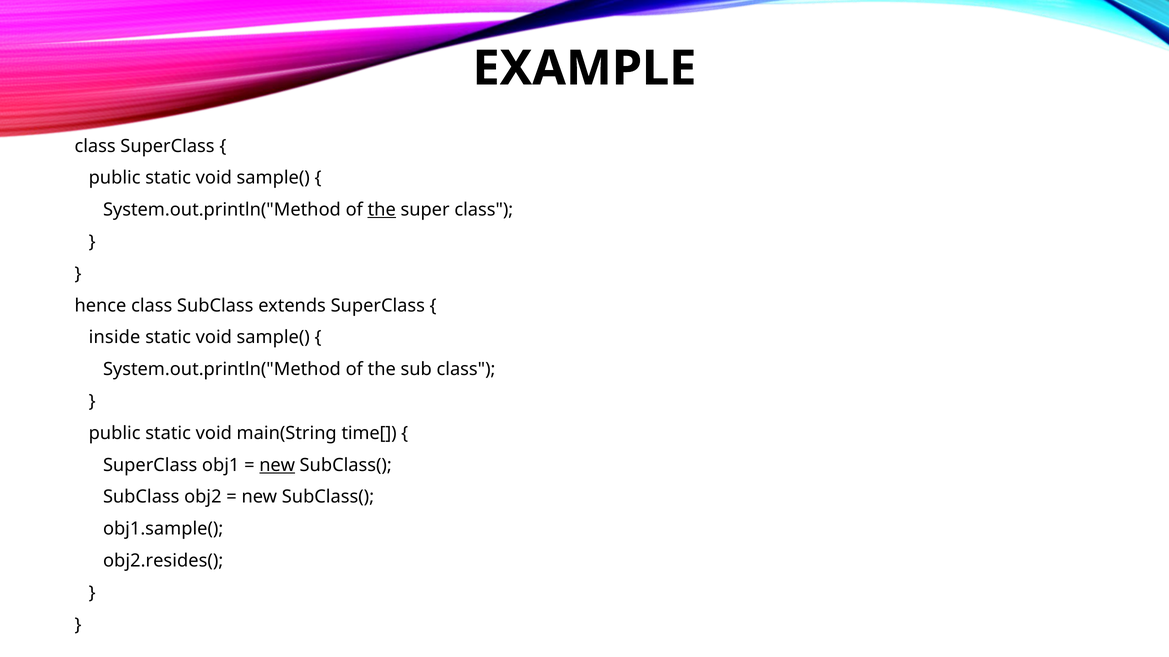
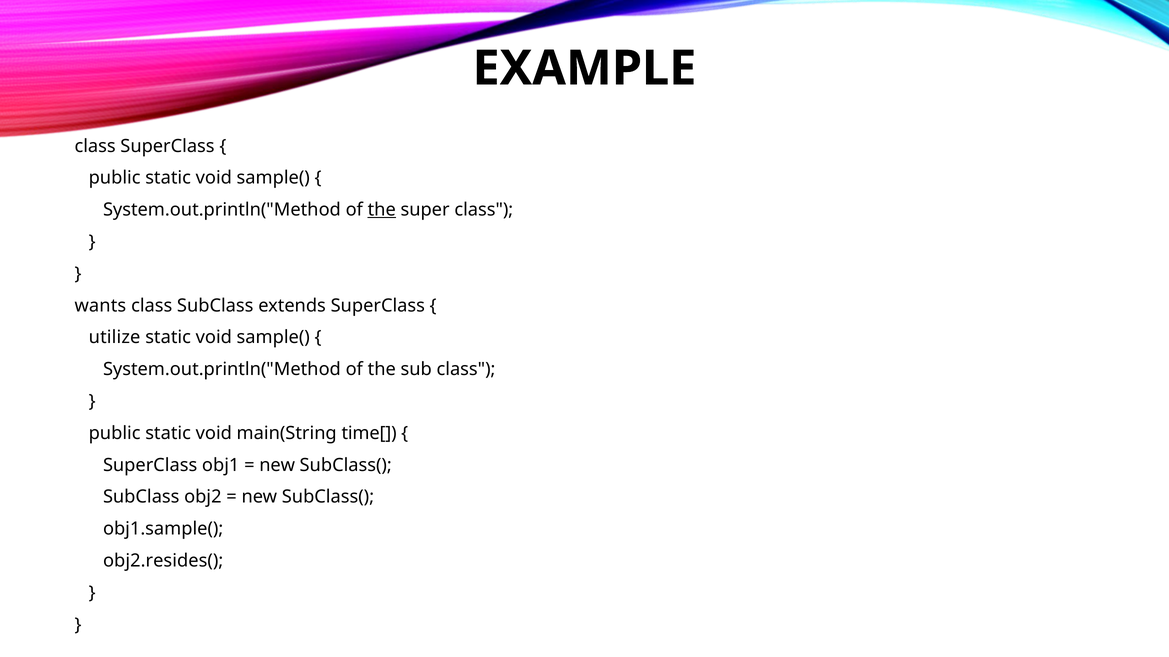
hence: hence -> wants
inside: inside -> utilize
new at (277, 465) underline: present -> none
